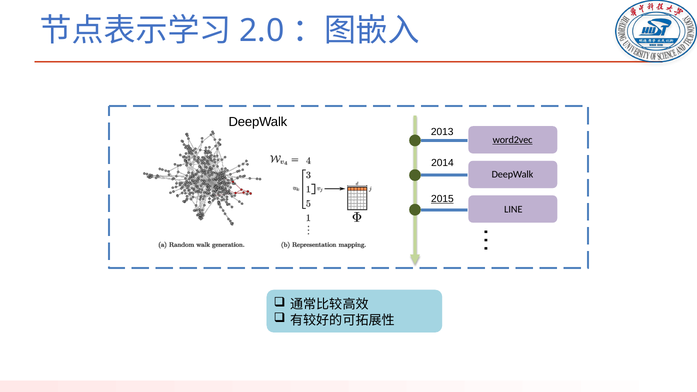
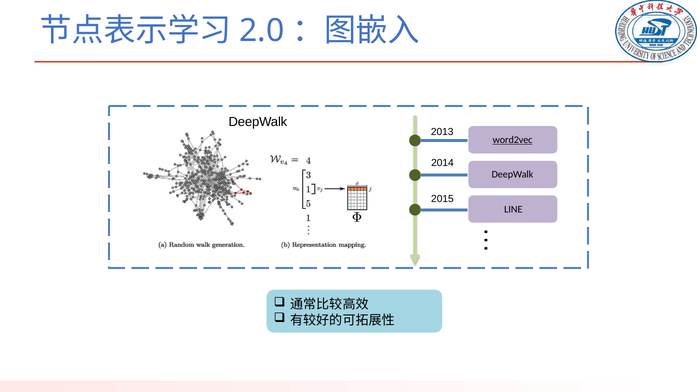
2015 underline: present -> none
